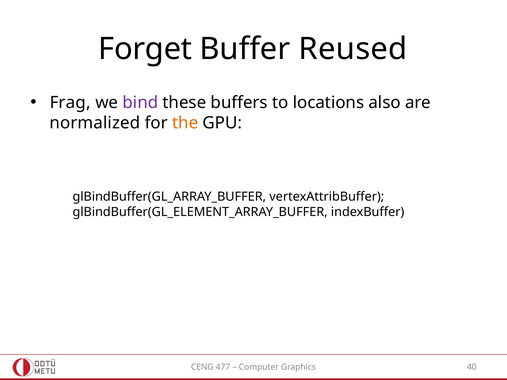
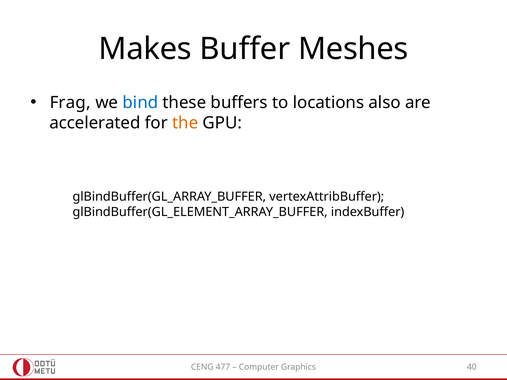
Forget: Forget -> Makes
Reused: Reused -> Meshes
bind colour: purple -> blue
normalized: normalized -> accelerated
